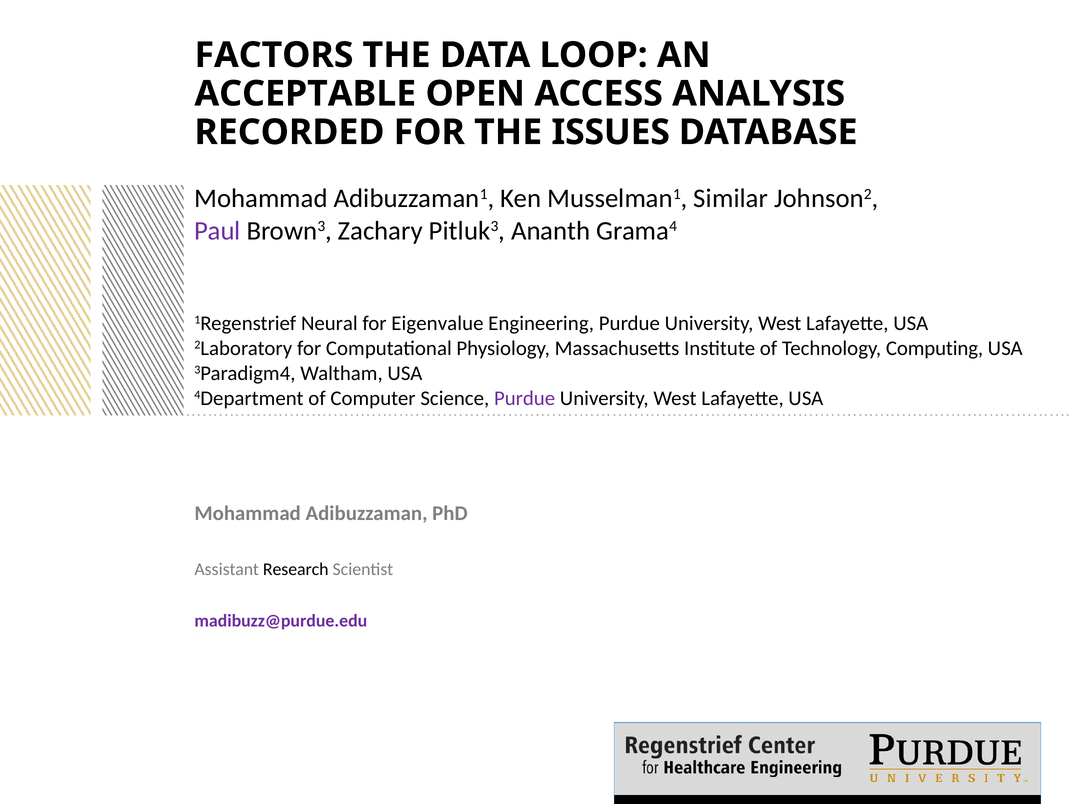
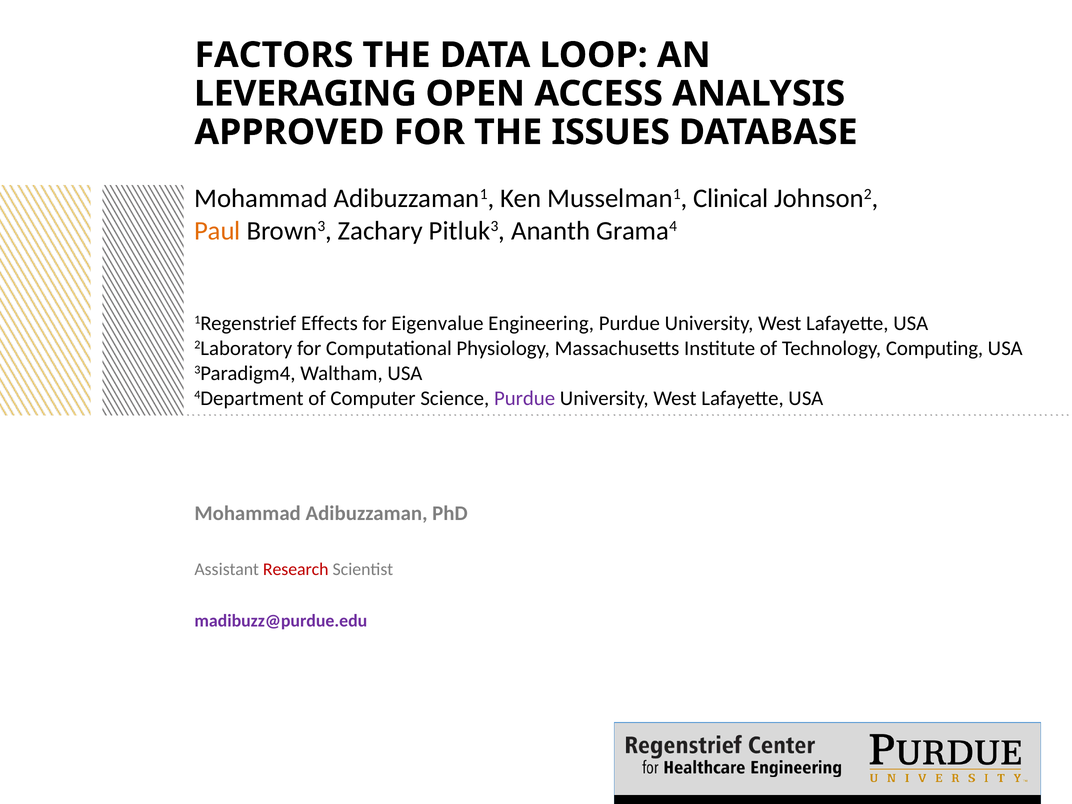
ACCEPTABLE: ACCEPTABLE -> LEVERAGING
RECORDED: RECORDED -> APPROVED
Similar: Similar -> Clinical
Paul colour: purple -> orange
Neural: Neural -> Effects
Research colour: black -> red
